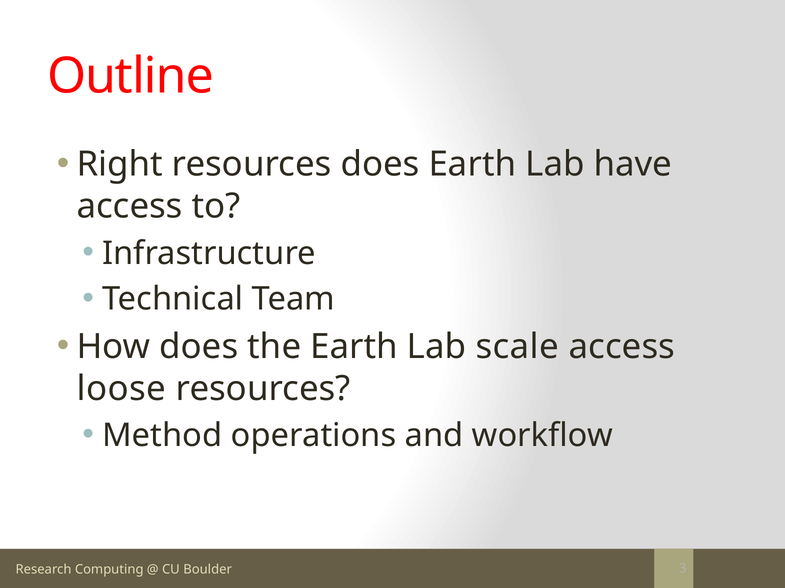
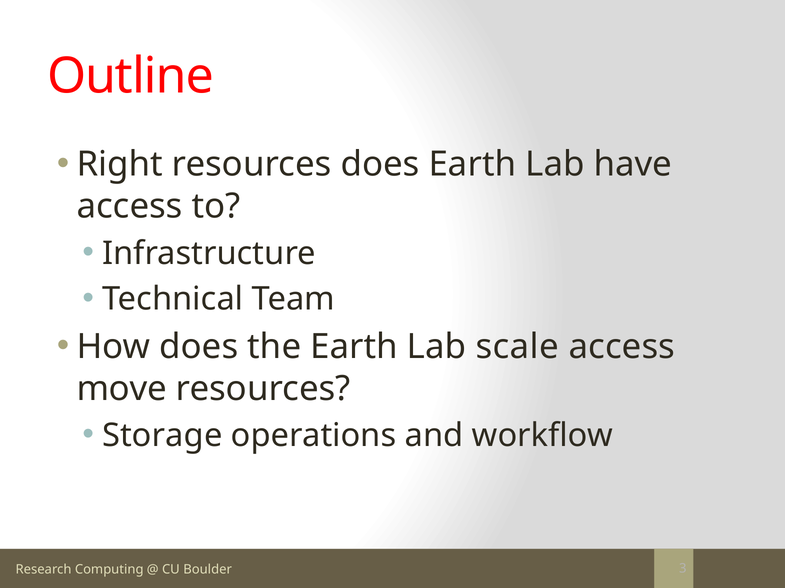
loose: loose -> move
Method: Method -> Storage
